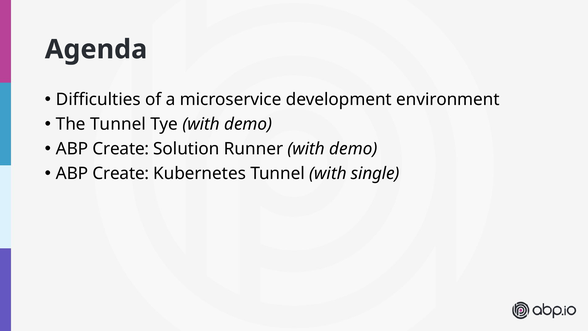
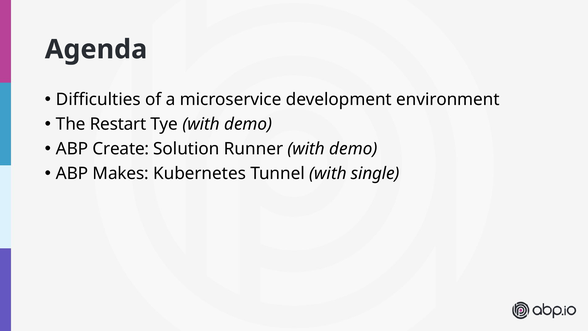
The Tunnel: Tunnel -> Restart
Create at (121, 173): Create -> Makes
